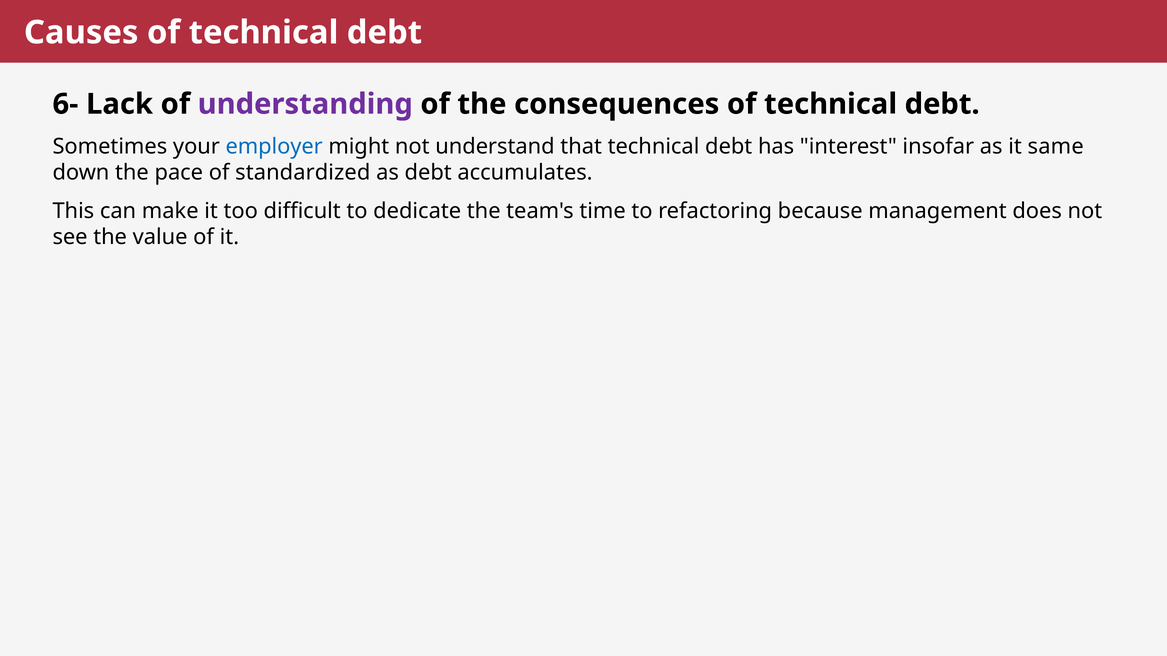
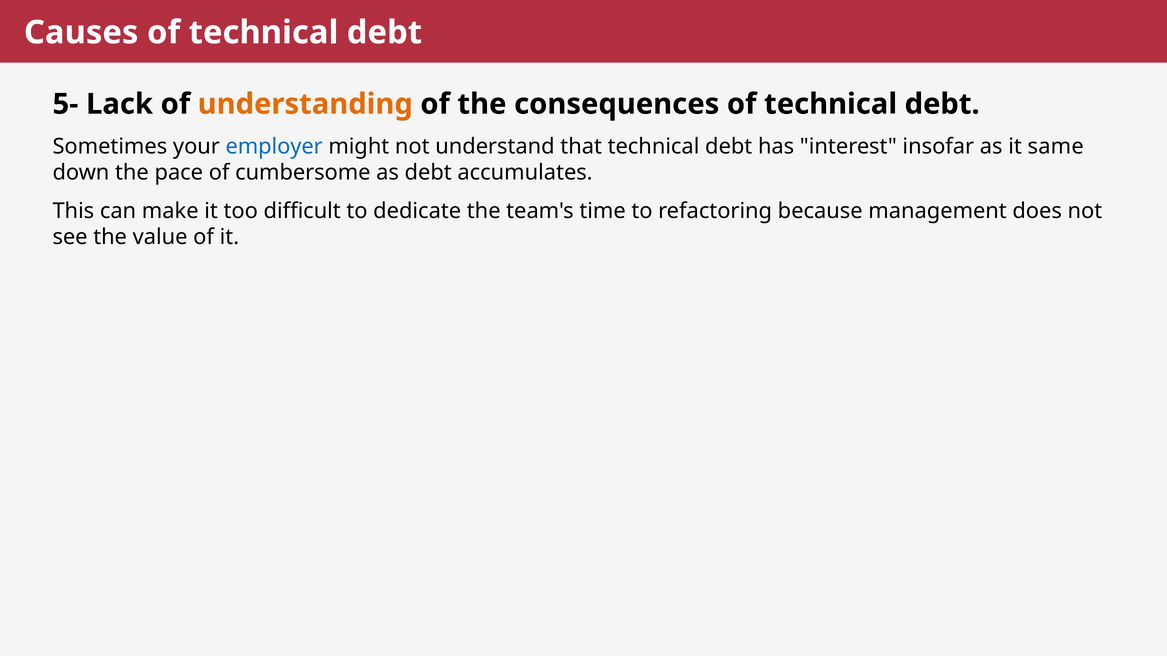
6-: 6- -> 5-
understanding colour: purple -> orange
standardized: standardized -> cumbersome
